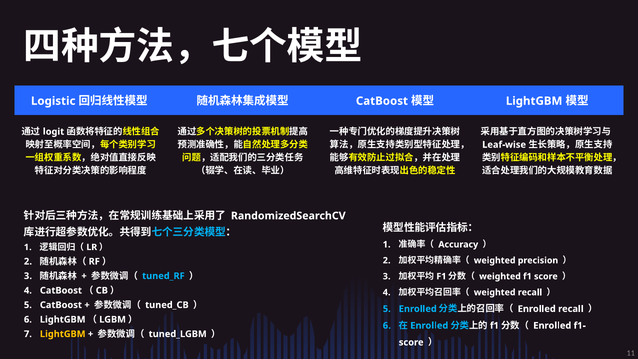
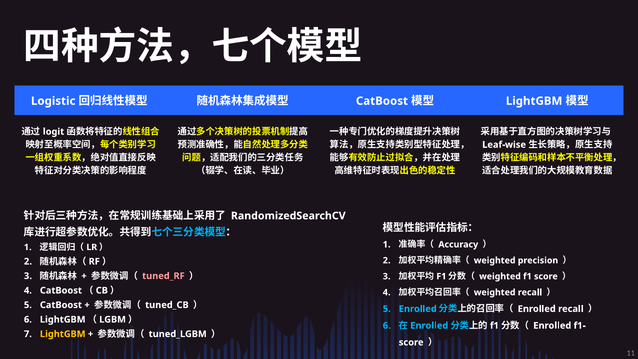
tuned_RF colour: light blue -> pink
